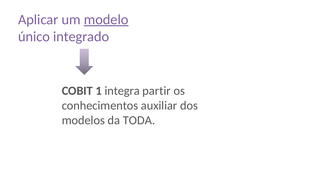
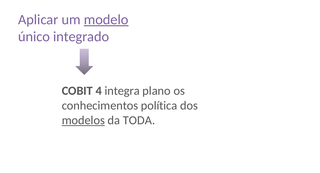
1: 1 -> 4
partir: partir -> plano
auxiliar: auxiliar -> política
modelos underline: none -> present
